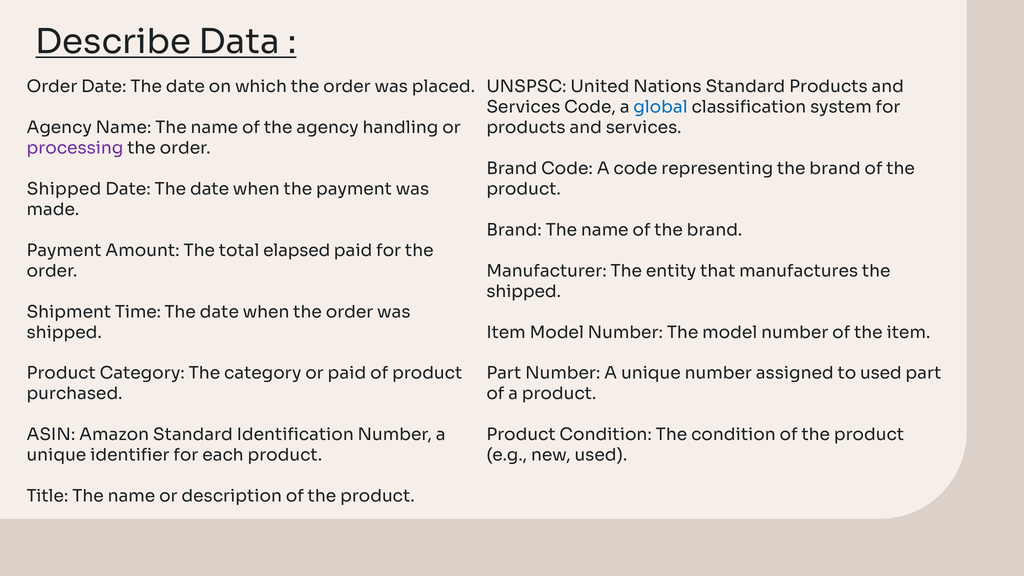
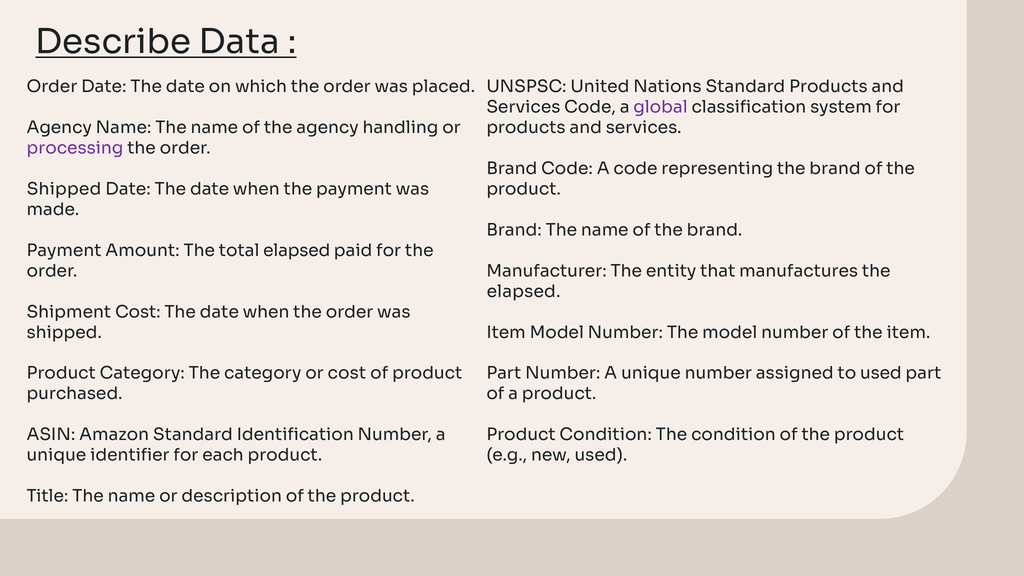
global colour: blue -> purple
shipped at (524, 291): shipped -> elapsed
Shipment Time: Time -> Cost
or paid: paid -> cost
